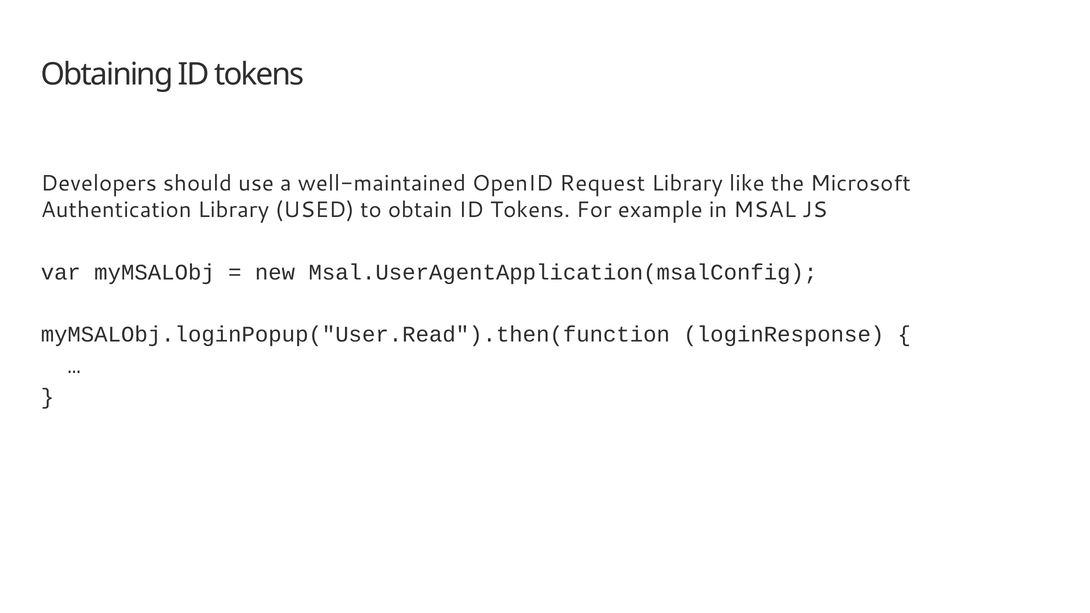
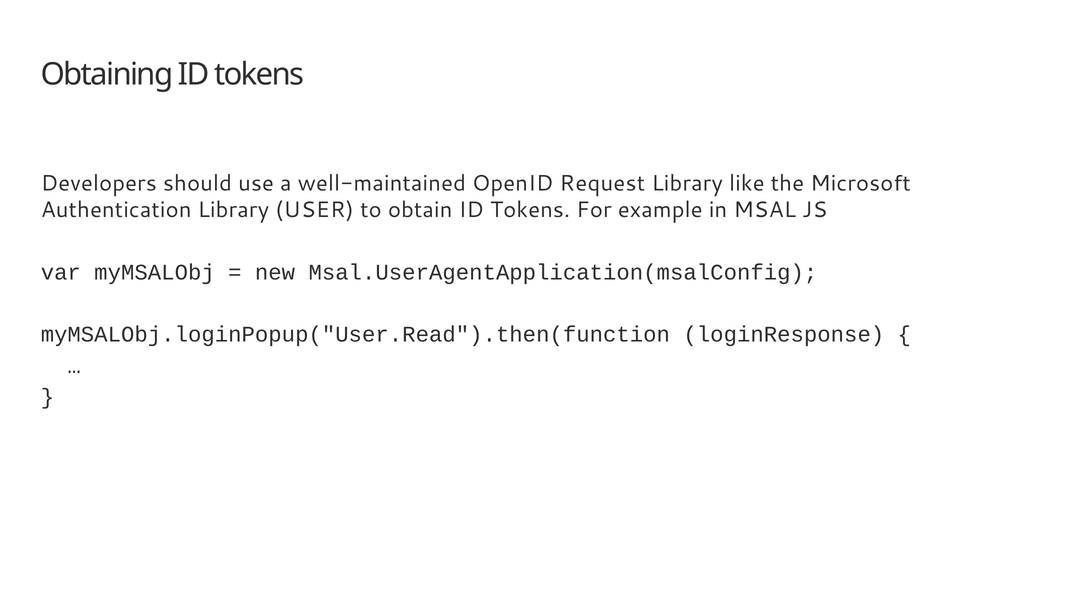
USED: USED -> USER
